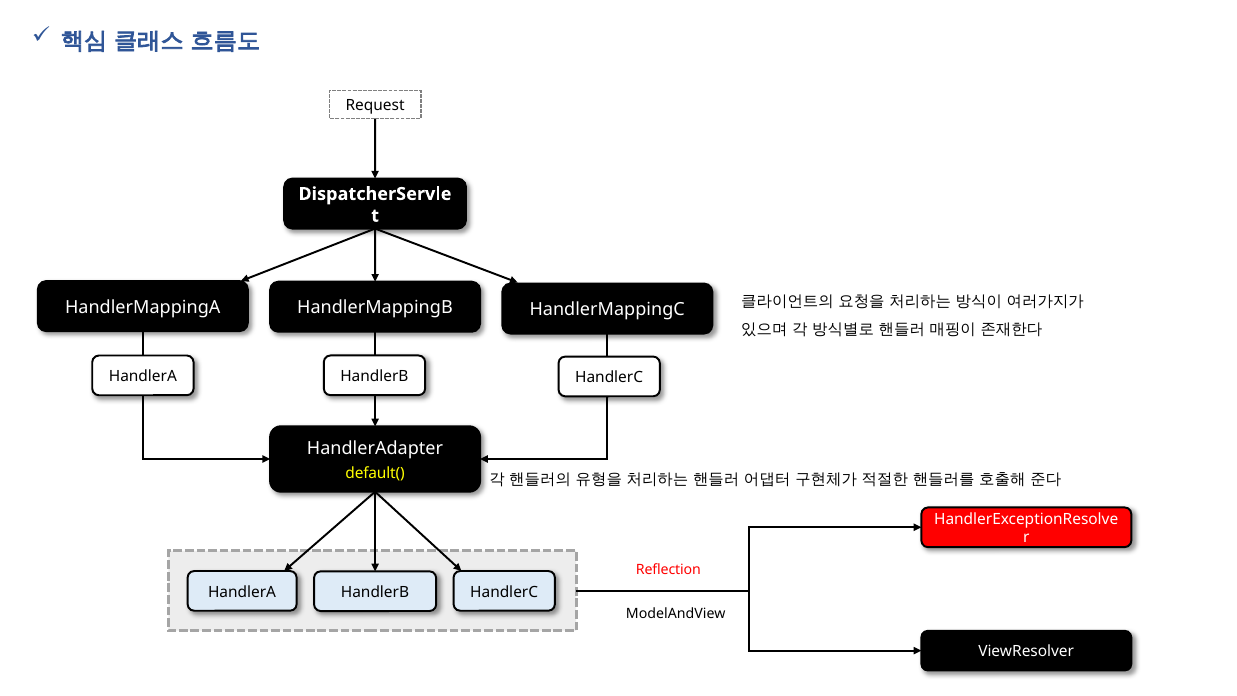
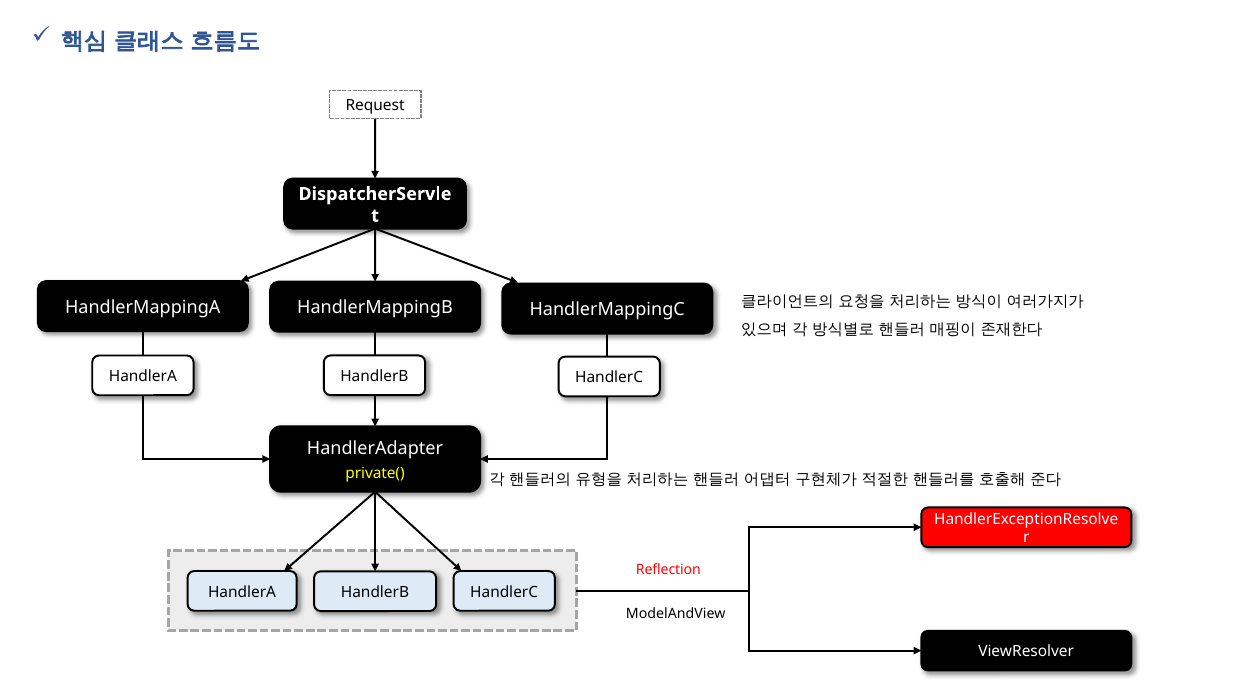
default(: default( -> private(
